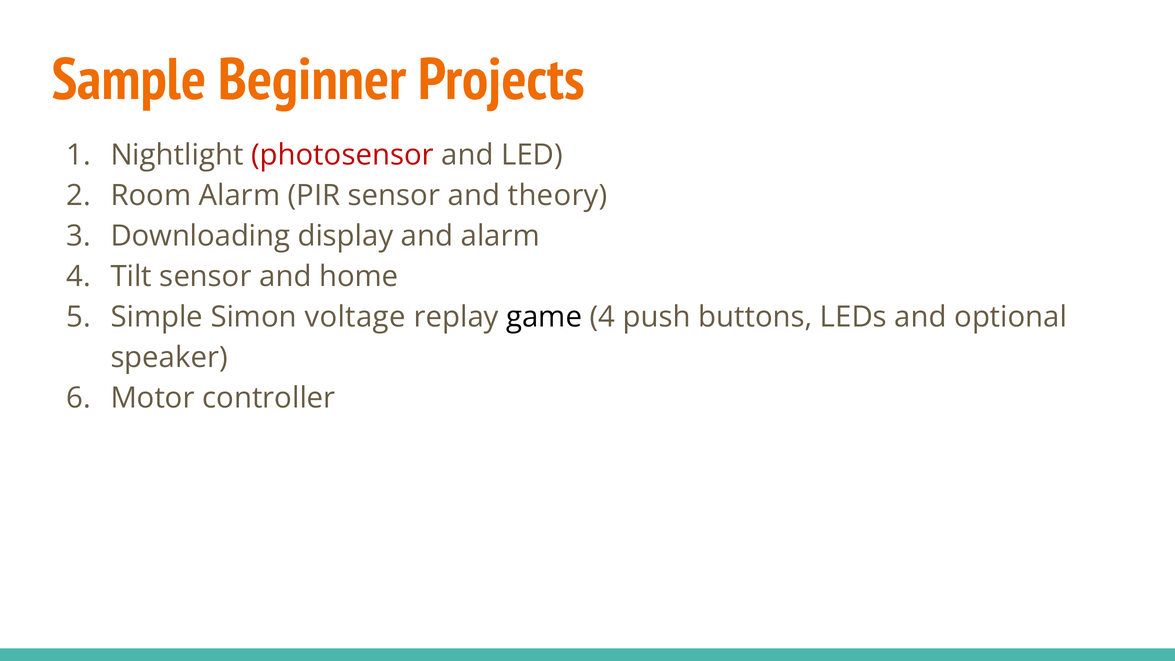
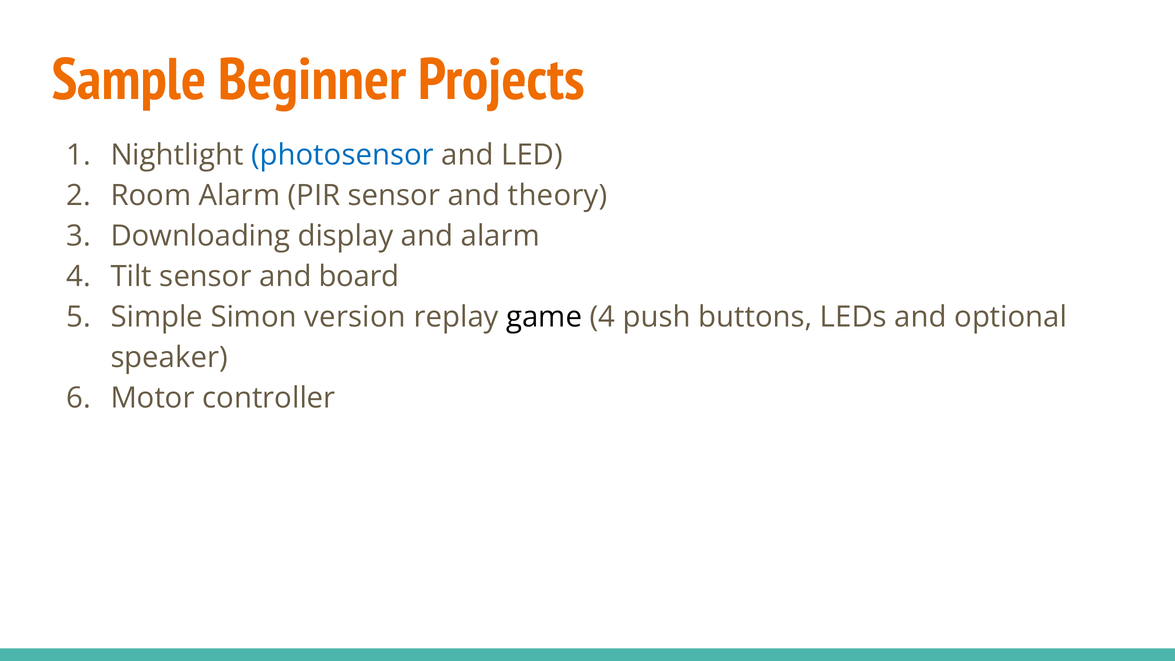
photosensor colour: red -> blue
home: home -> board
voltage: voltage -> version
